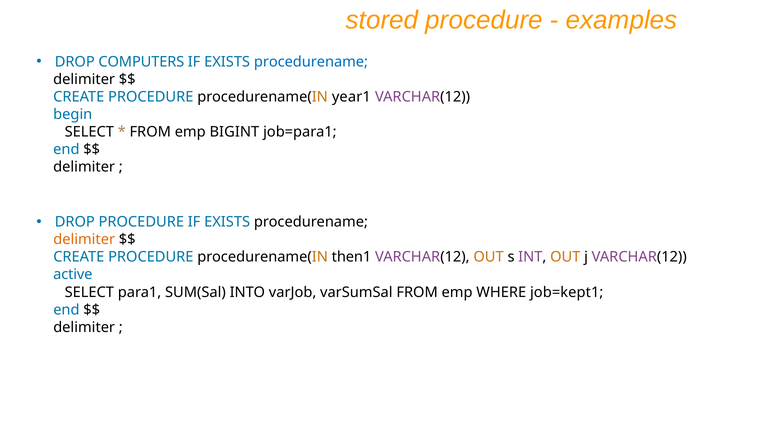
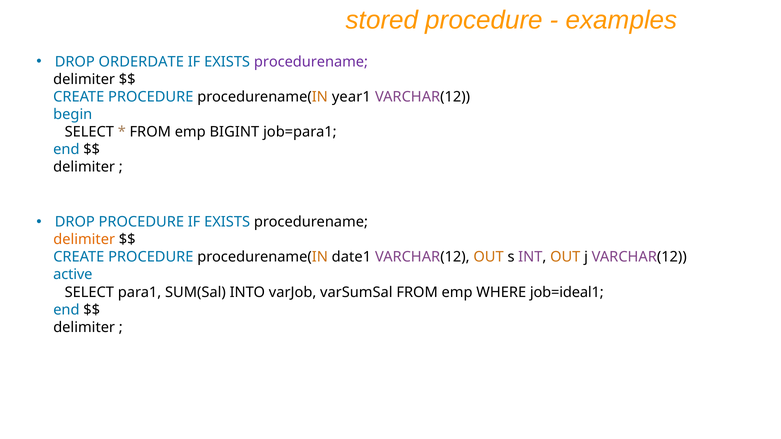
COMPUTERS: COMPUTERS -> ORDERDATE
procedurename at (311, 62) colour: blue -> purple
then1: then1 -> date1
job=kept1: job=kept1 -> job=ideal1
